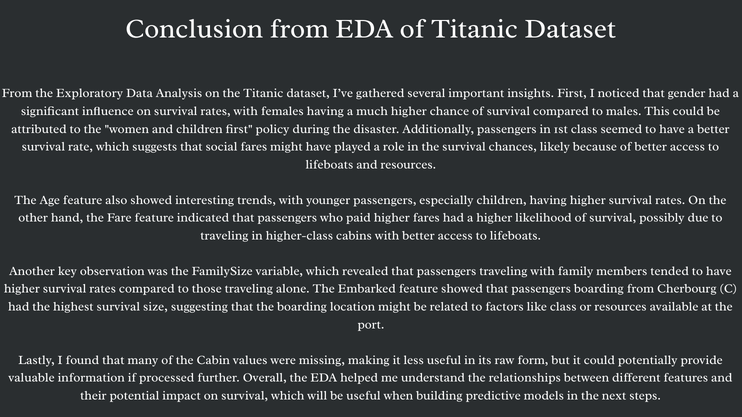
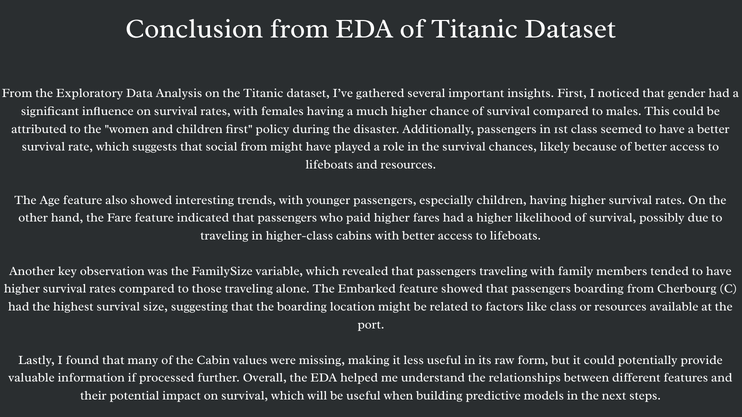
social fares: fares -> from
